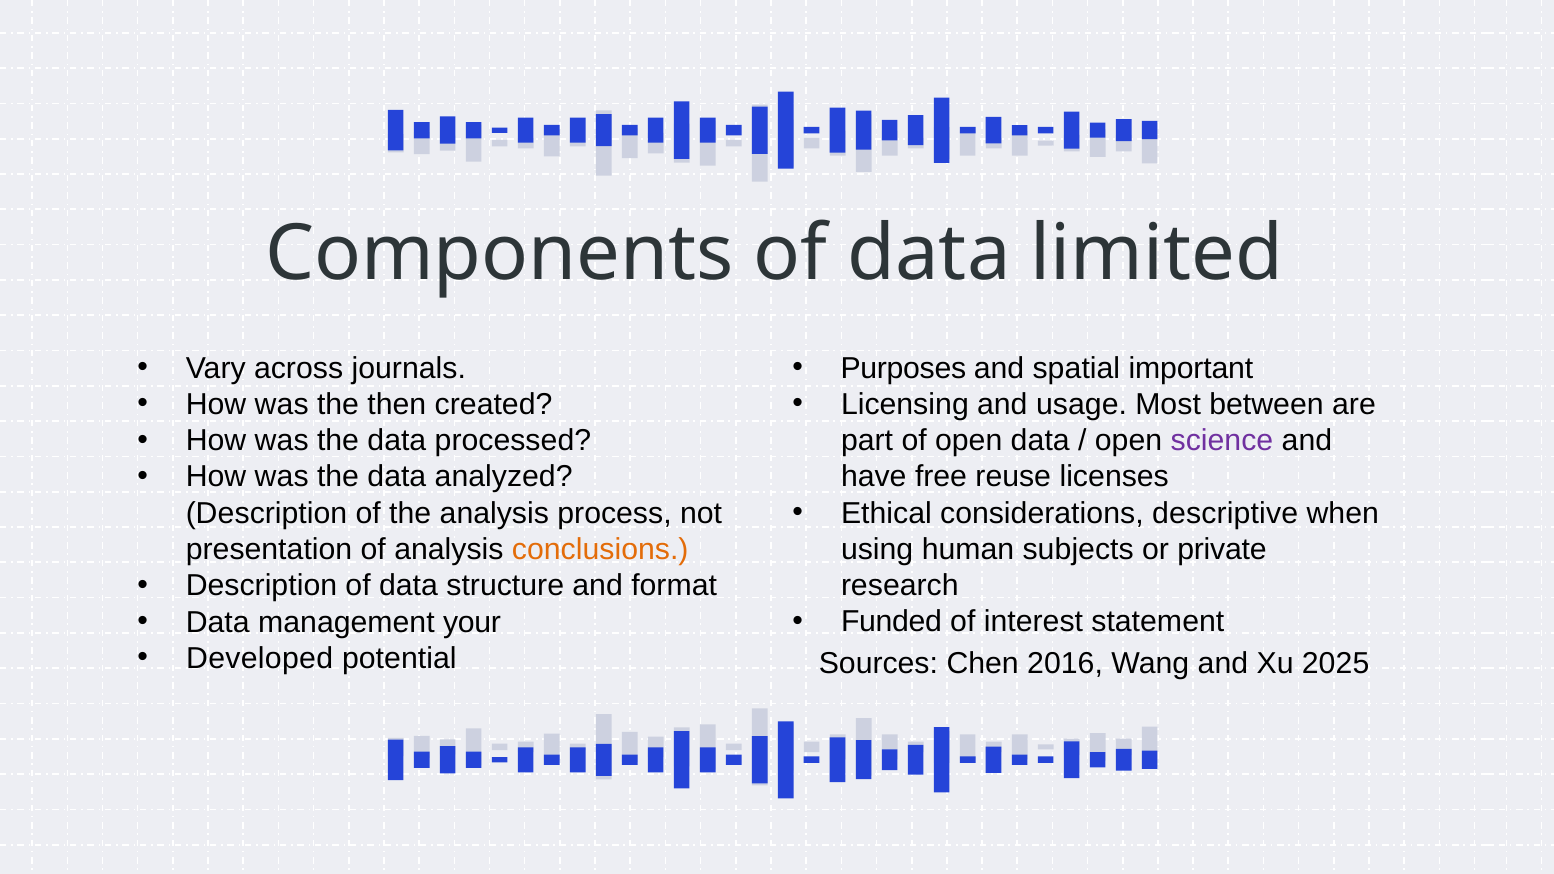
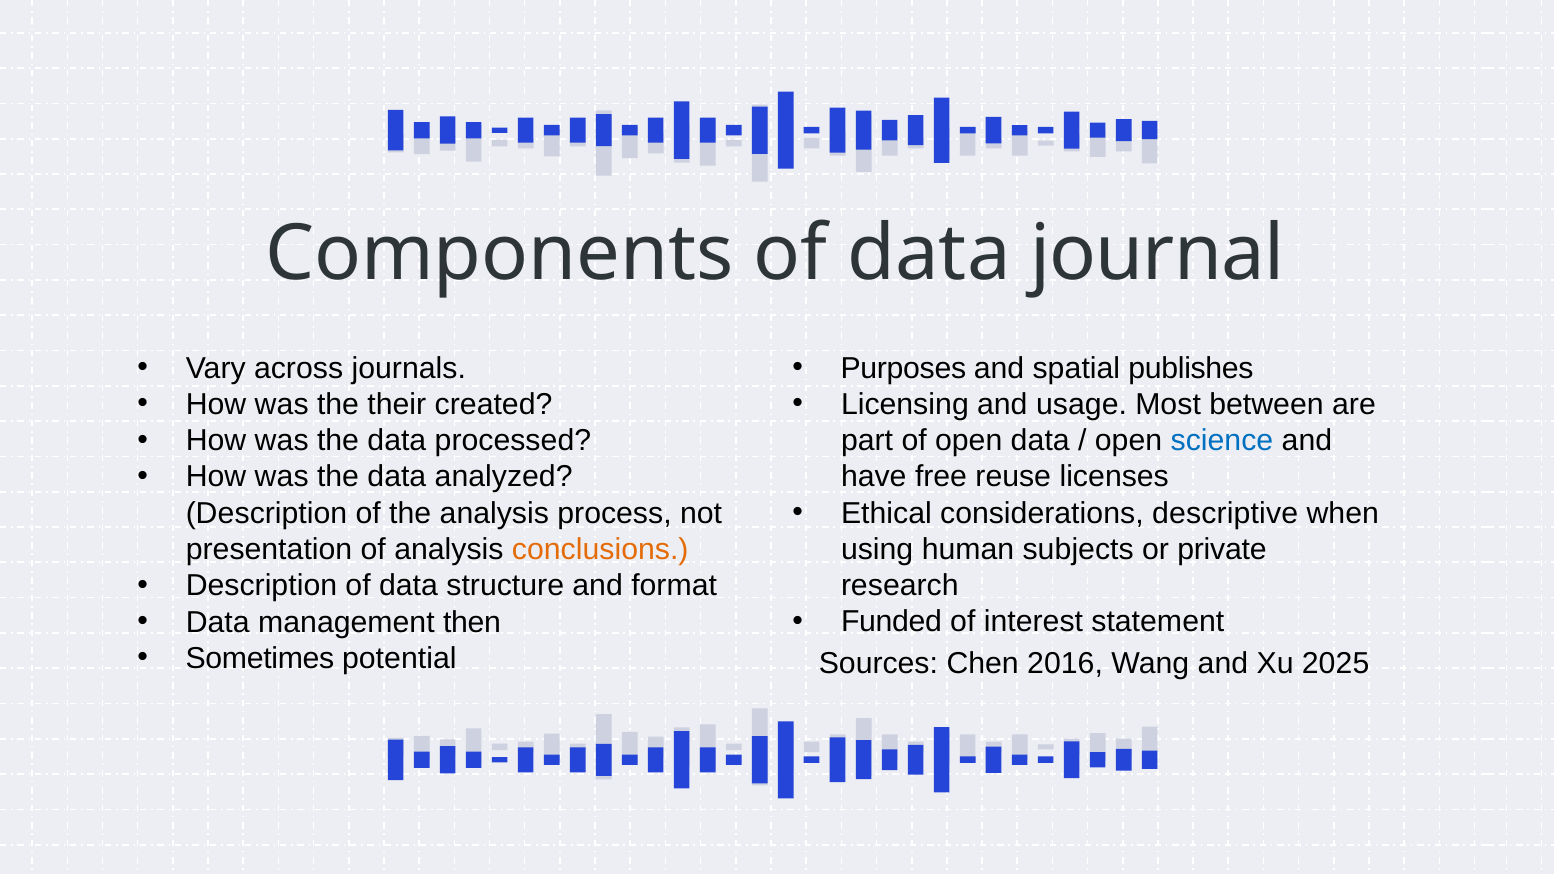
limited: limited -> journal
important: important -> publishes
then: then -> their
science colour: purple -> blue
your: your -> then
Developed: Developed -> Sometimes
